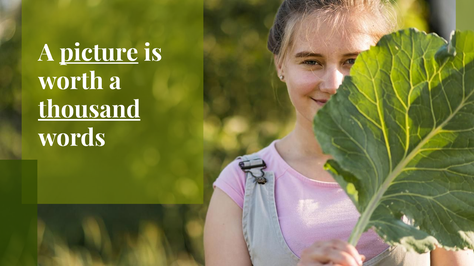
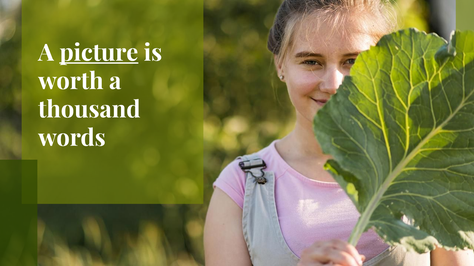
thousand underline: present -> none
